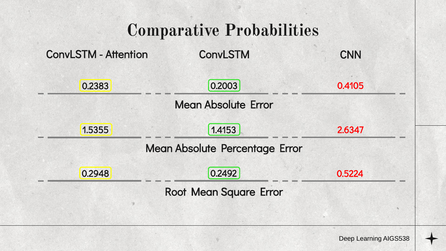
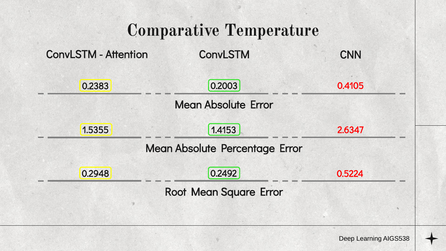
Probabilities: Probabilities -> Temperature
